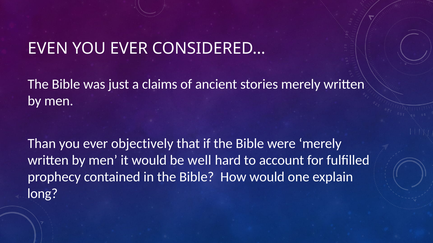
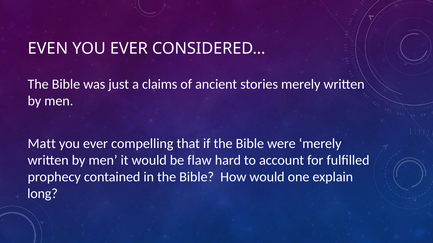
Than: Than -> Matt
objectively: objectively -> compelling
well: well -> flaw
